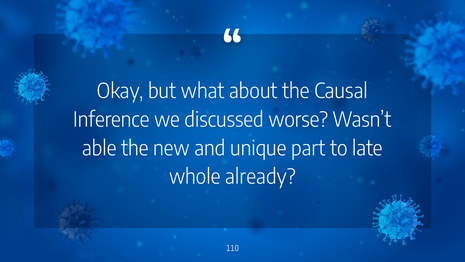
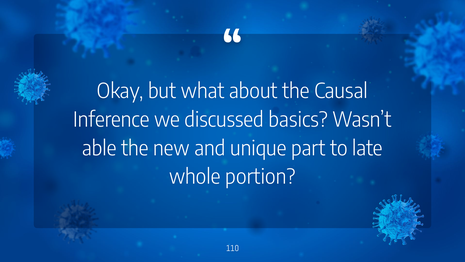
worse: worse -> basics
already: already -> portion
